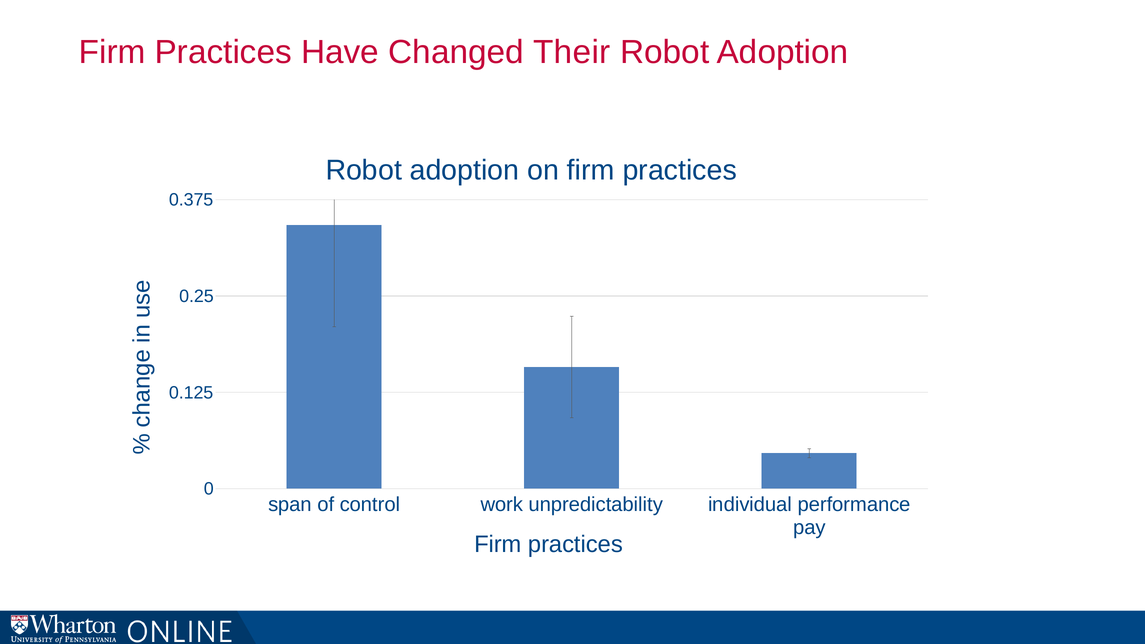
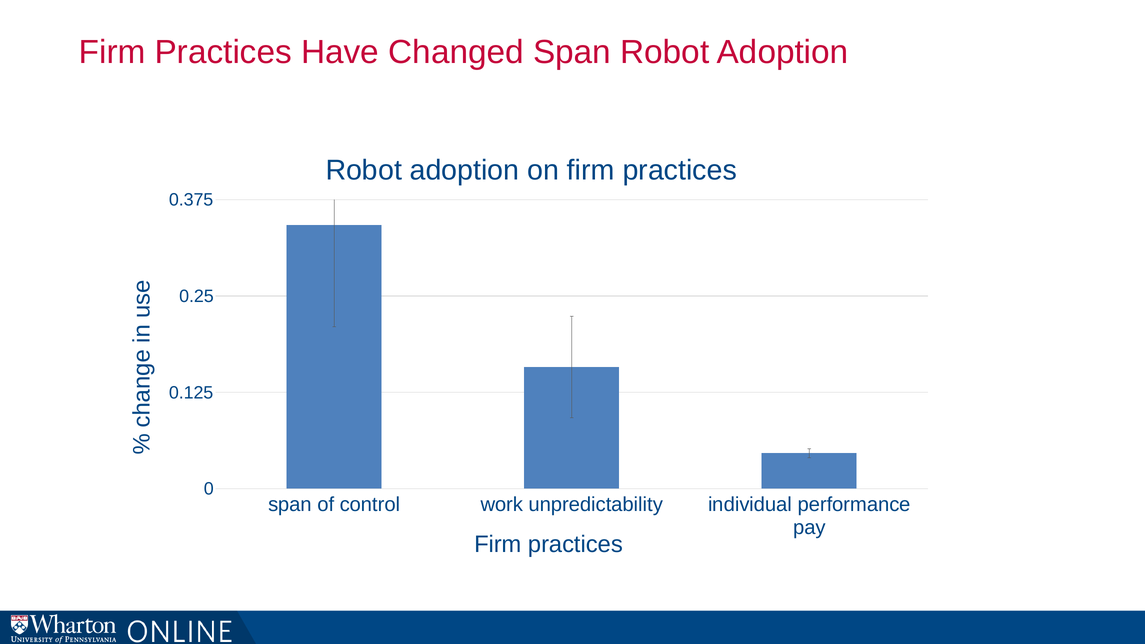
Changed Their: Their -> Span
